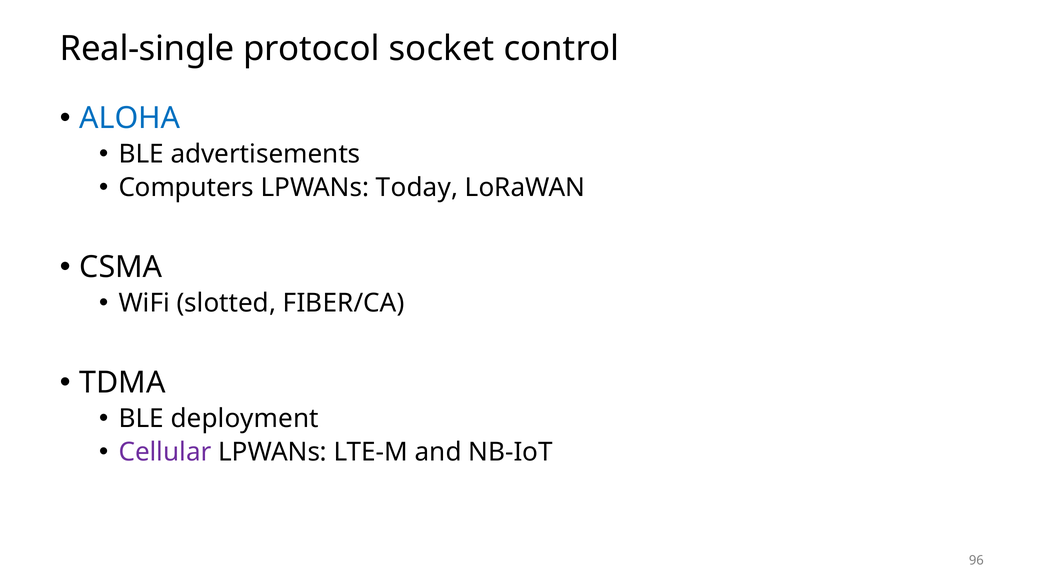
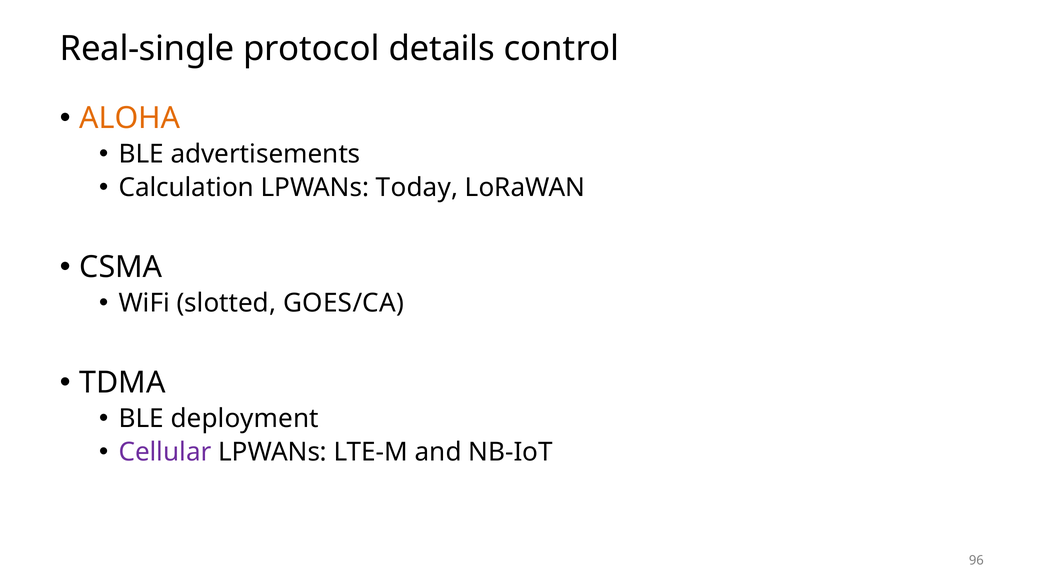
socket: socket -> details
ALOHA colour: blue -> orange
Computers: Computers -> Calculation
FIBER/CA: FIBER/CA -> GOES/CA
